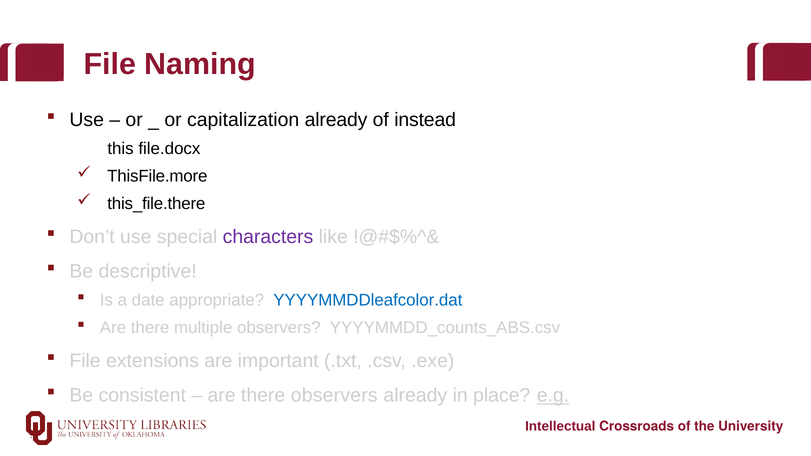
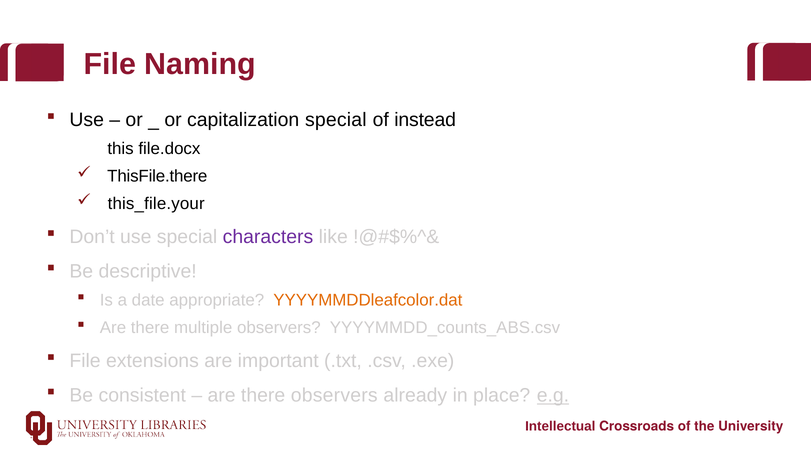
capitalization already: already -> special
ThisFile.more: ThisFile.more -> ThisFile.there
this_file.there: this_file.there -> this_file.your
YYYYMMDDleafcolor.dat colour: blue -> orange
